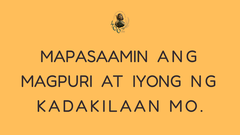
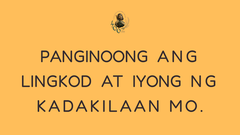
MAPASAAMIN: MAPASAAMIN -> PANGINOONG
MAGPURI: MAGPURI -> LINGKOD
